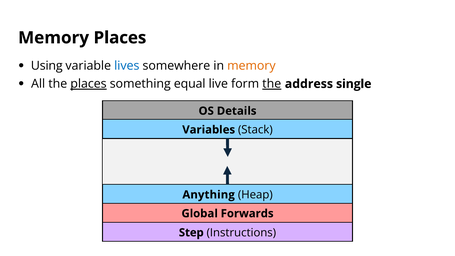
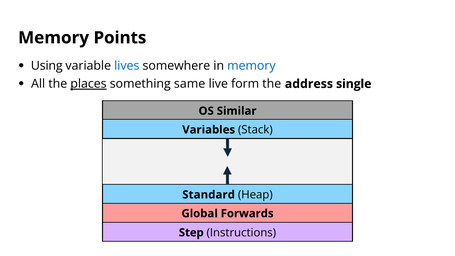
Memory Places: Places -> Points
memory at (251, 66) colour: orange -> blue
equal: equal -> same
the at (272, 84) underline: present -> none
Details: Details -> Similar
Anything: Anything -> Standard
